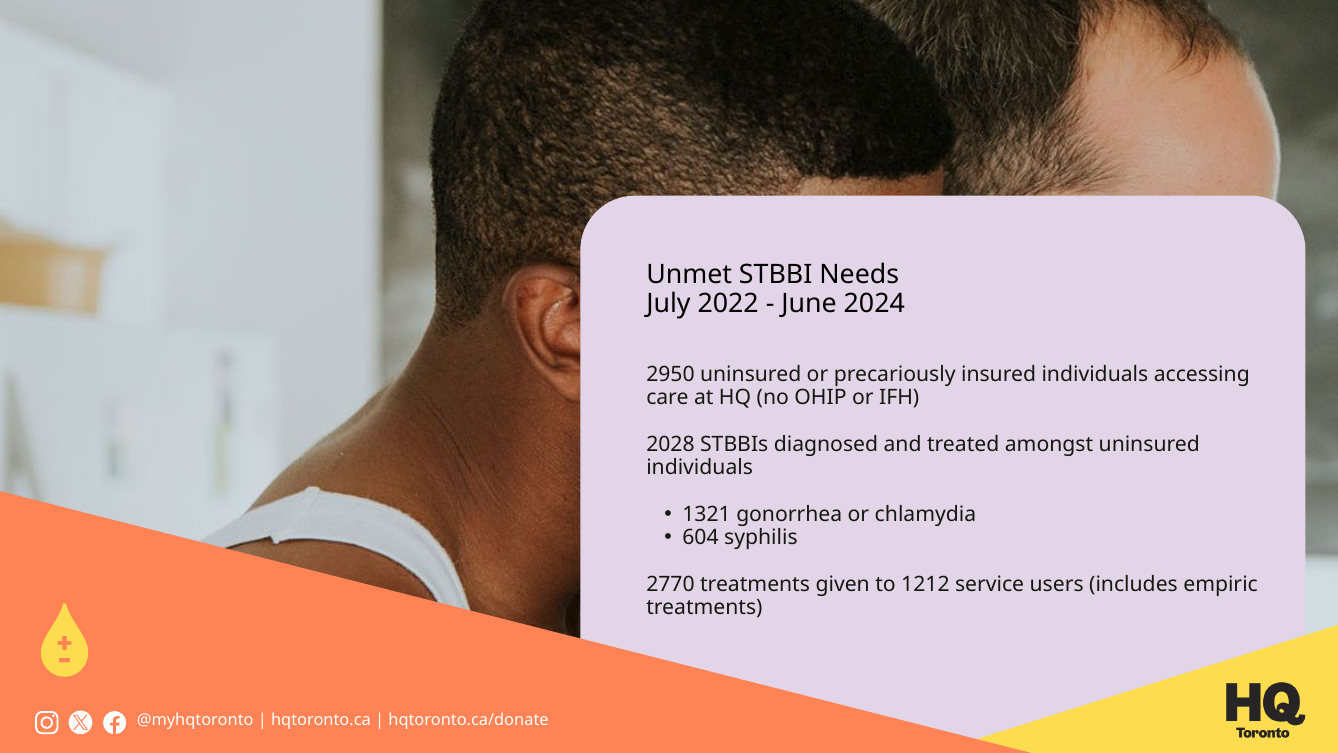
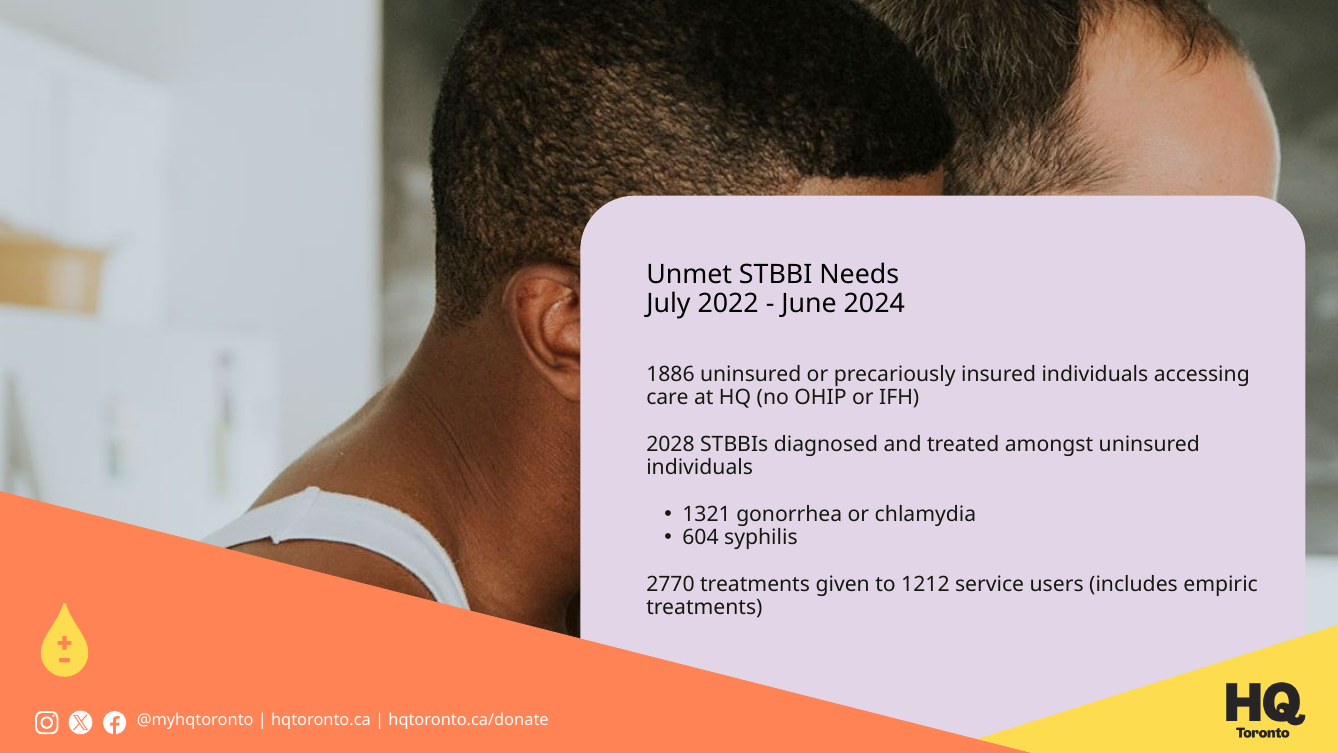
2950: 2950 -> 1886
